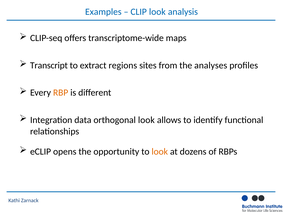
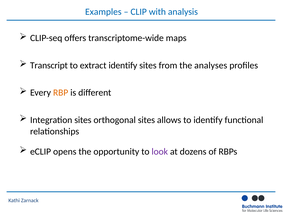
CLIP look: look -> with
extract regions: regions -> identify
Integration data: data -> sites
orthogonal look: look -> sites
look at (160, 152) colour: orange -> purple
